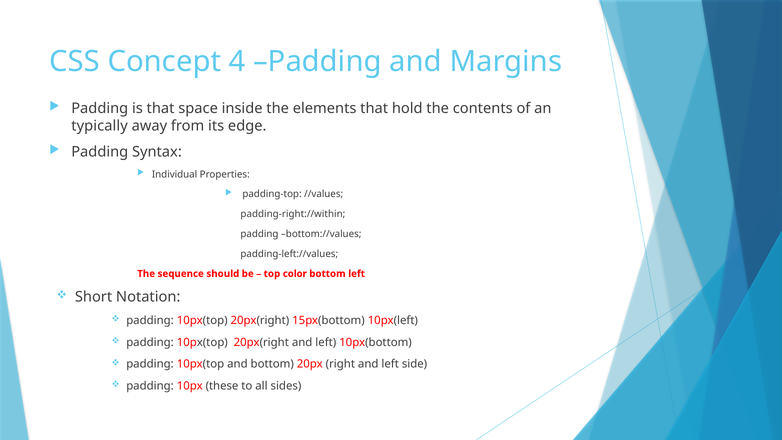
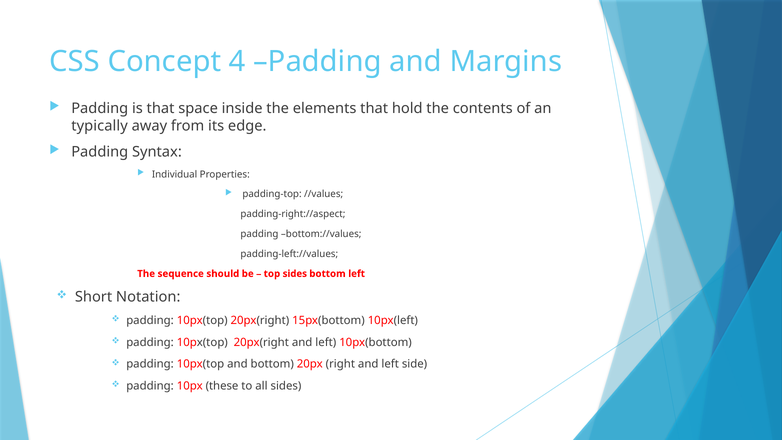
padding-right://within: padding-right://within -> padding-right://aspect
top color: color -> sides
